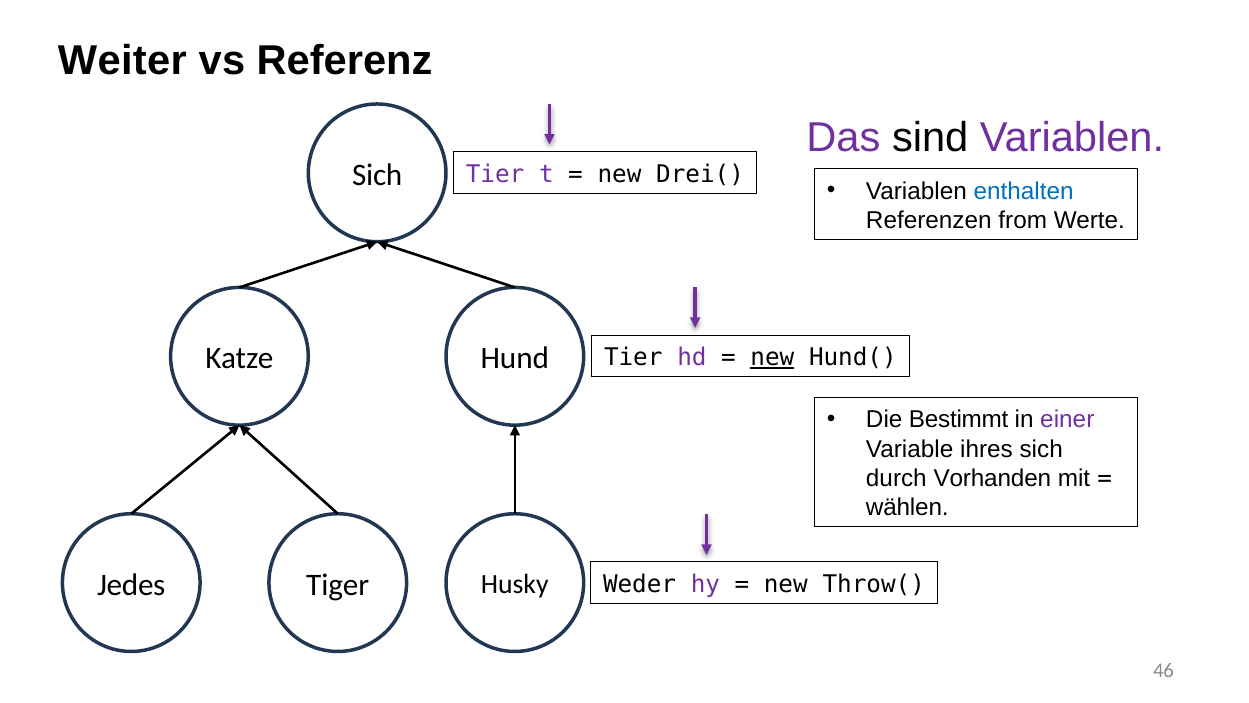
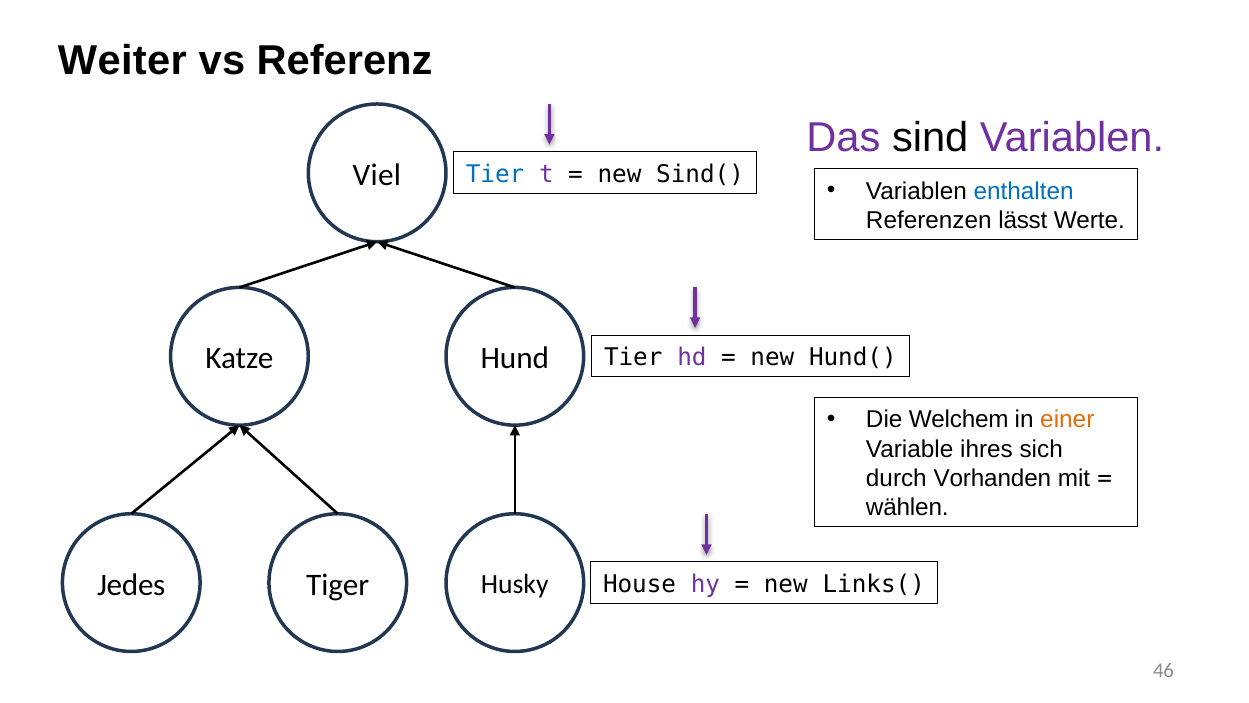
Sich at (377, 175): Sich -> Viel
Tier at (495, 174) colour: purple -> blue
Drei(: Drei( -> Sind(
from: from -> lässt
new at (772, 357) underline: present -> none
Bestimmt: Bestimmt -> Welchem
einer colour: purple -> orange
Weder: Weder -> House
Throw(: Throw( -> Links(
